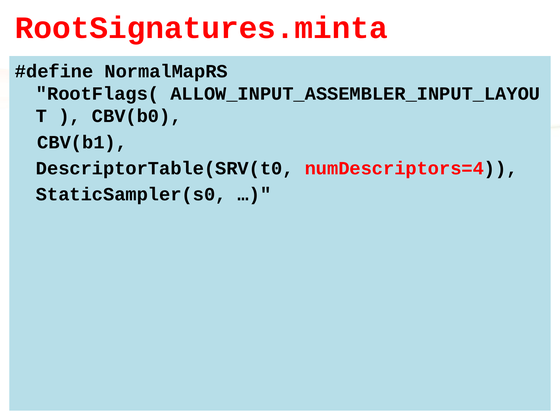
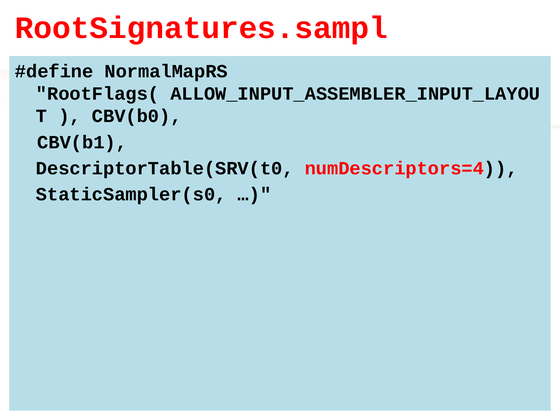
RootSignatures.minta: RootSignatures.minta -> RootSignatures.sampl
